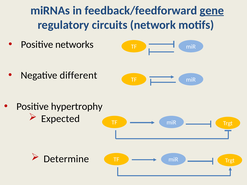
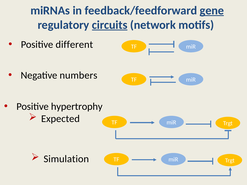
circuits underline: none -> present
networks: networks -> different
different: different -> numbers
Determine: Determine -> Simulation
